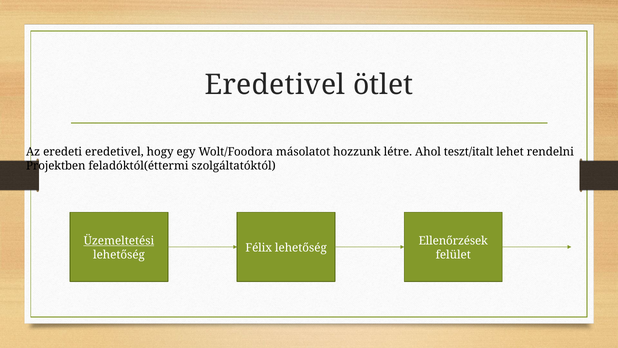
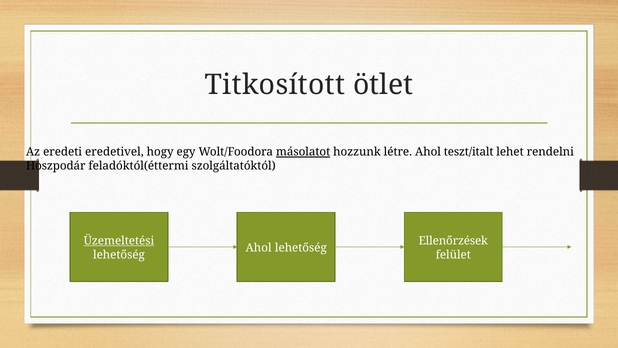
Eredetivel at (275, 85): Eredetivel -> Titkosított
másolatot underline: none -> present
Projektben: Projektben -> Hoszpodár
Félix at (259, 247): Félix -> Ahol
